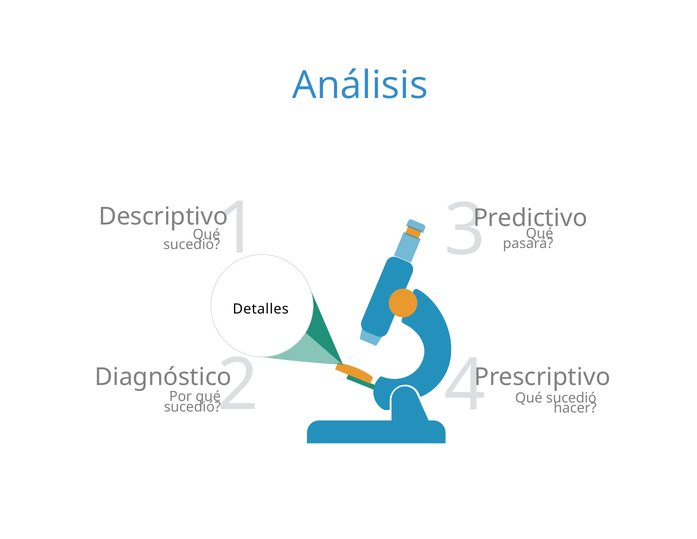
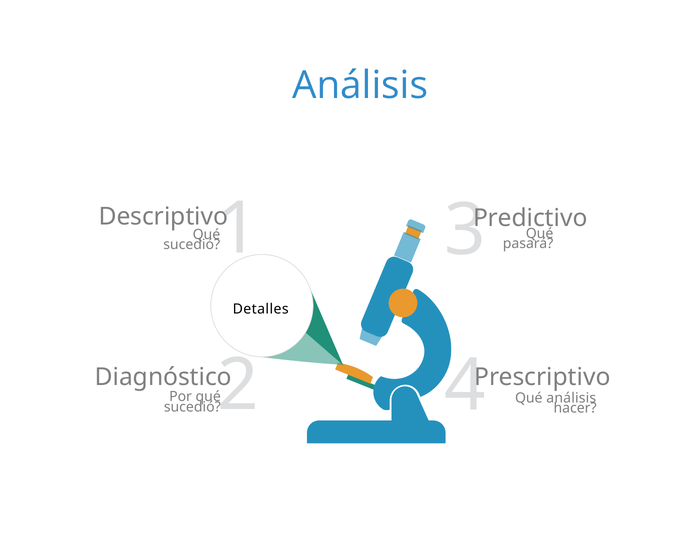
sucedió at (571, 398): sucedió -> análisis
